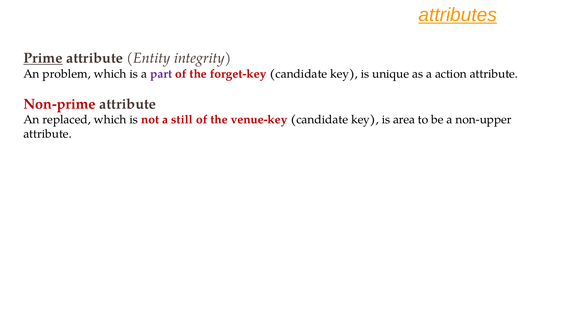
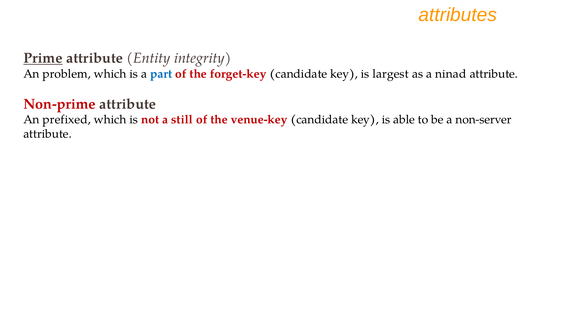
attributes underline: present -> none
part colour: purple -> blue
unique: unique -> largest
action: action -> ninad
replaced: replaced -> prefixed
area: area -> able
non-upper: non-upper -> non-server
